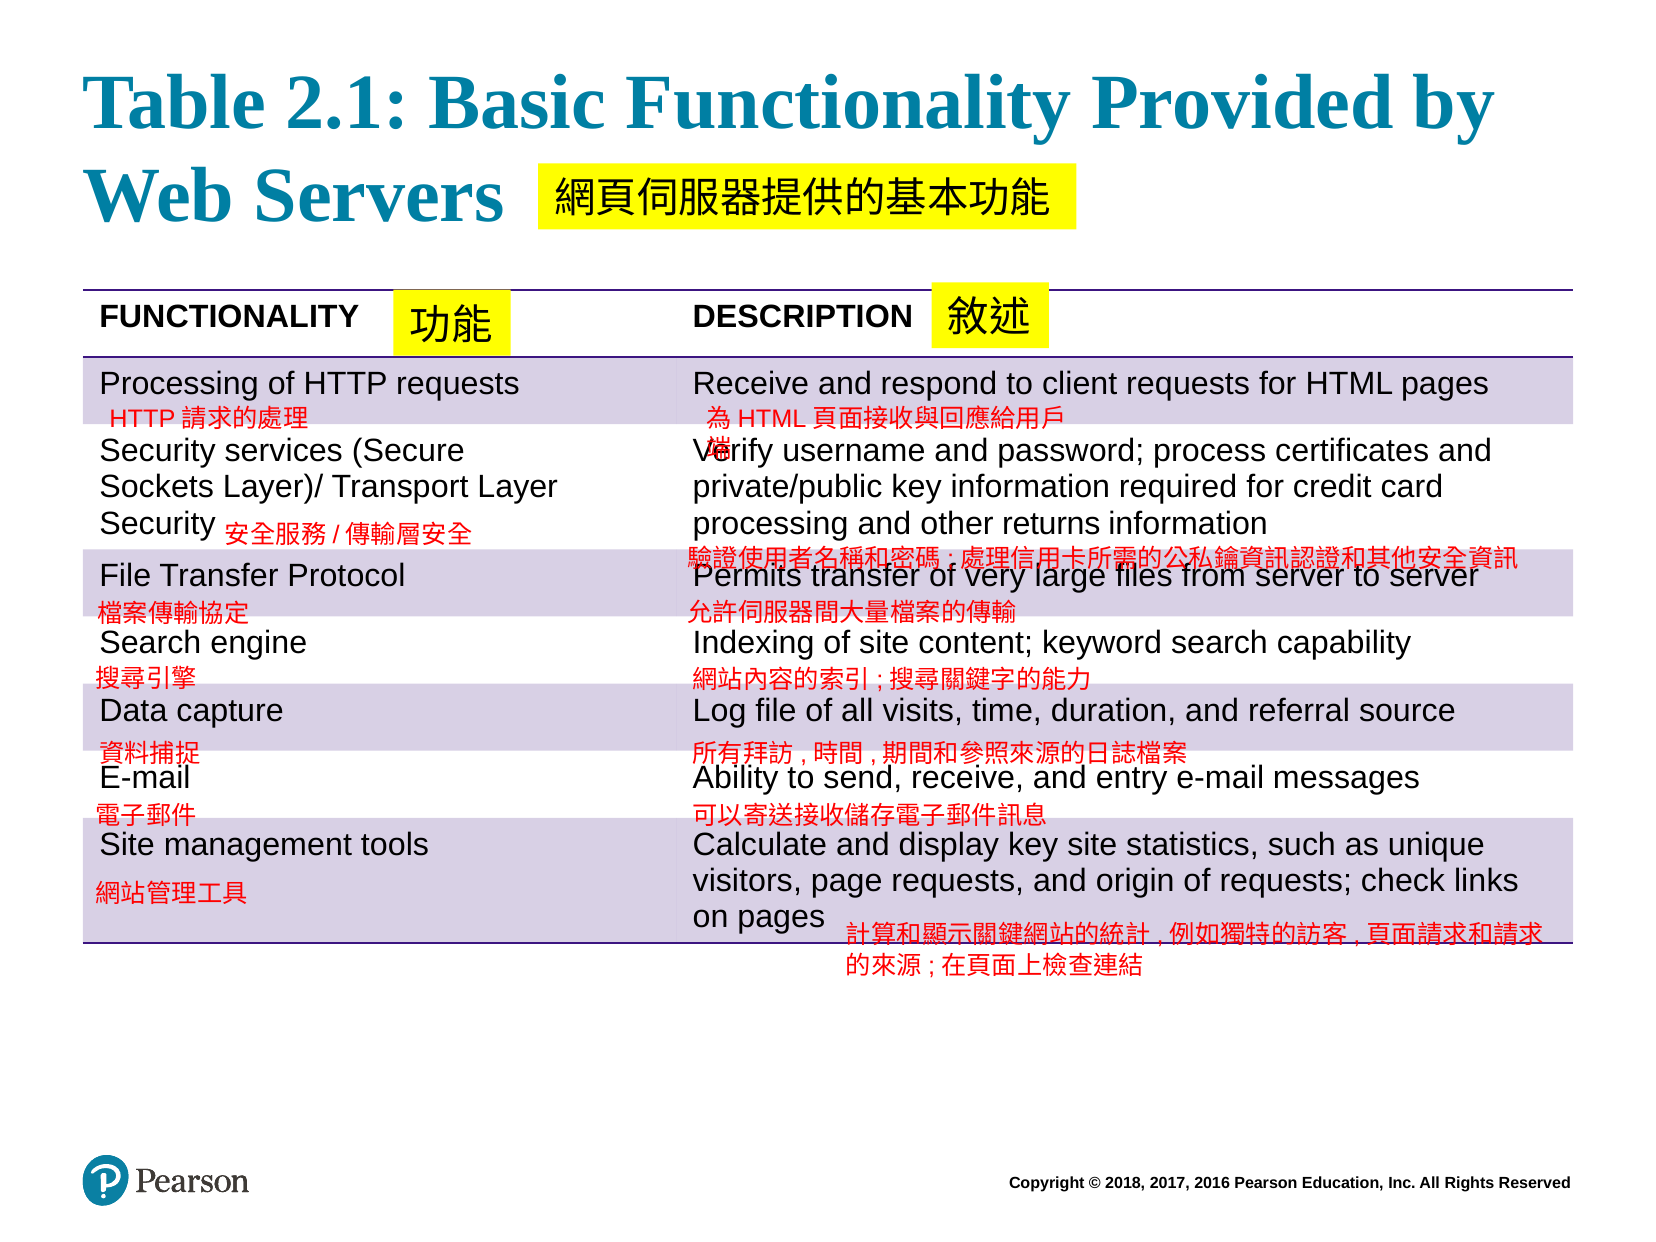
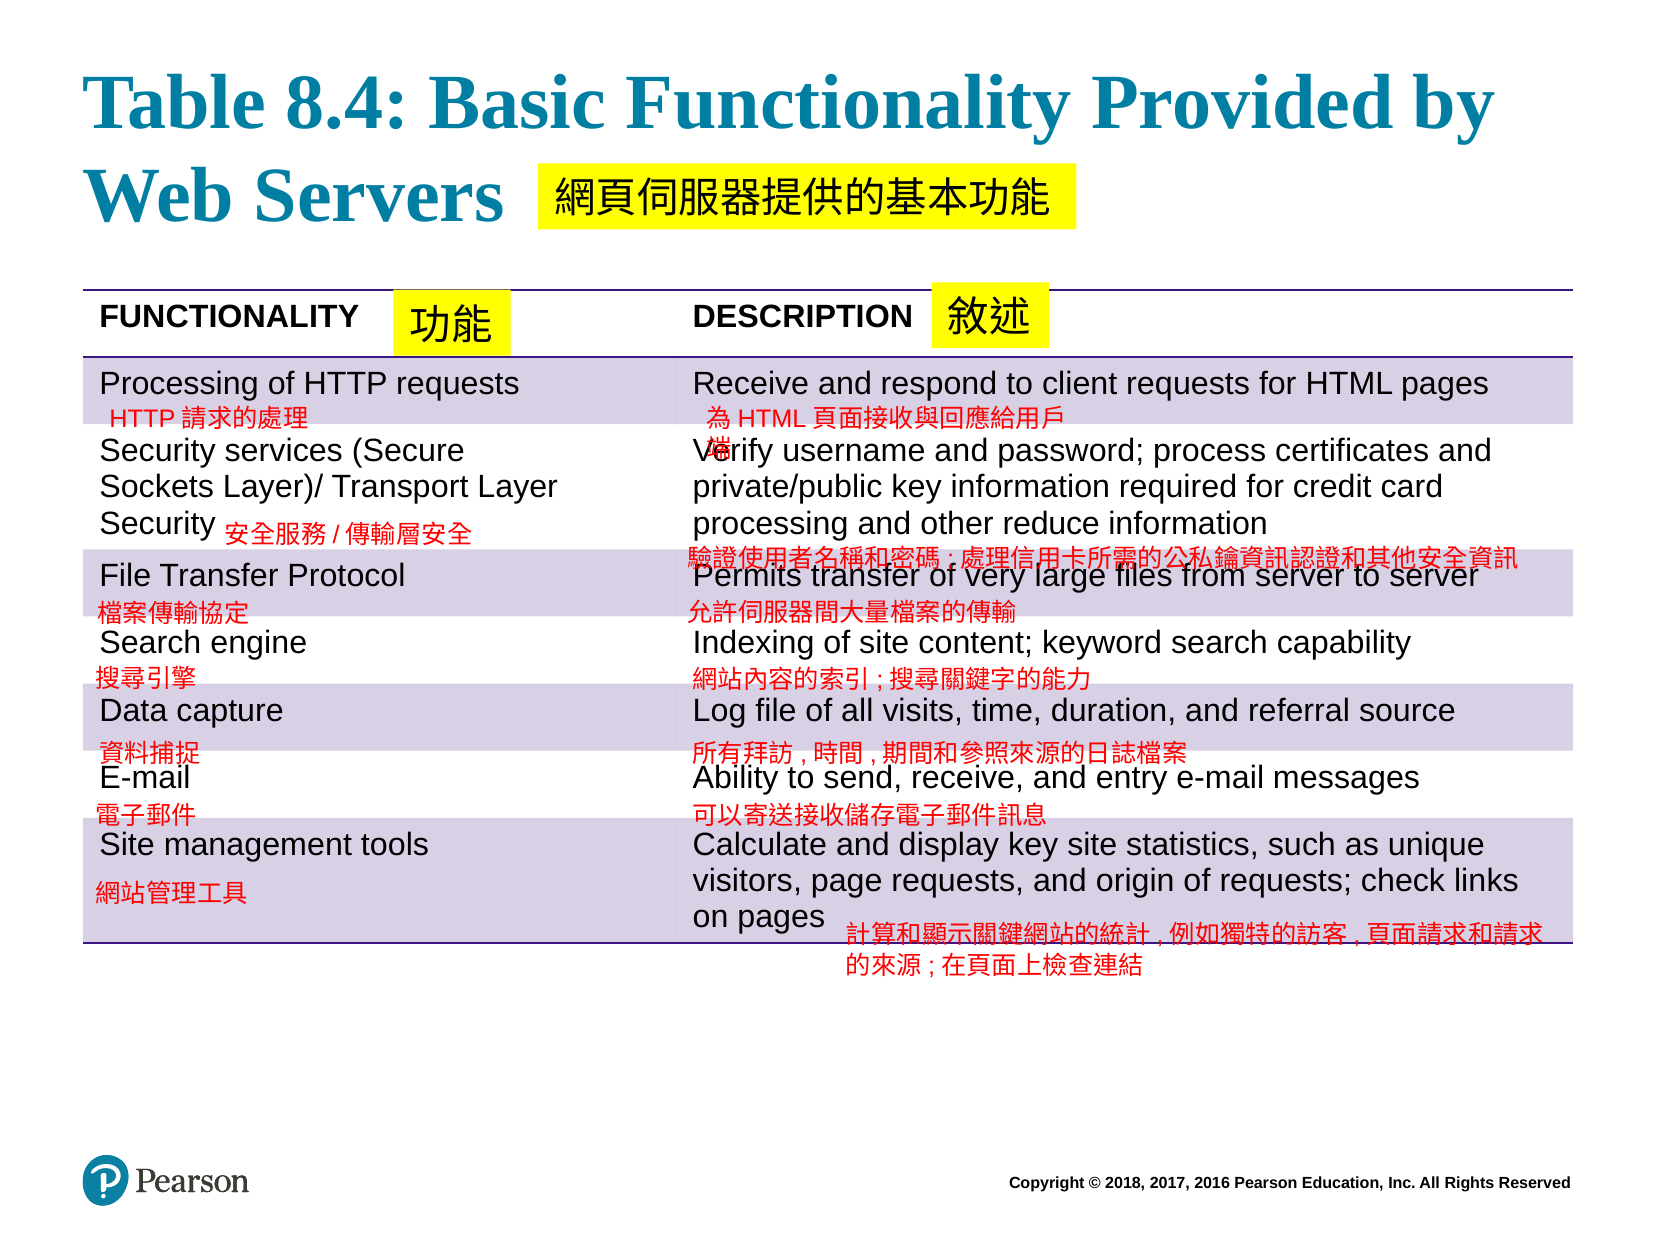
2.1: 2.1 -> 8.4
returns: returns -> reduce
